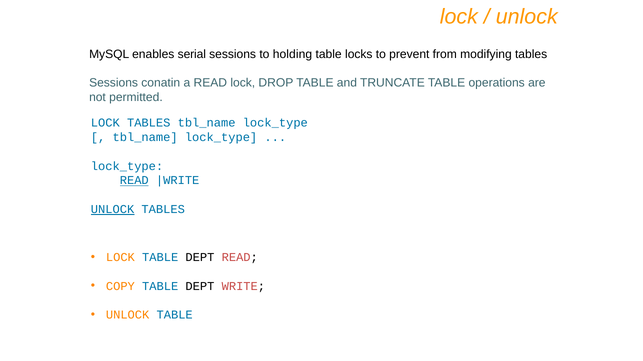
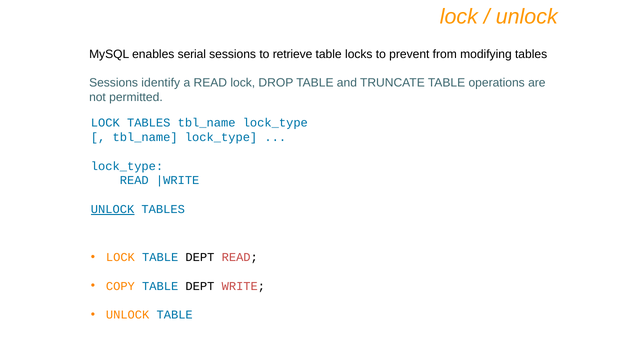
holding: holding -> retrieve
conatin: conatin -> identify
READ at (134, 181) underline: present -> none
